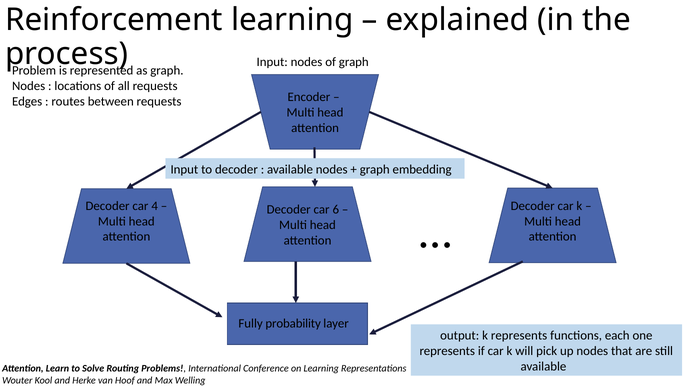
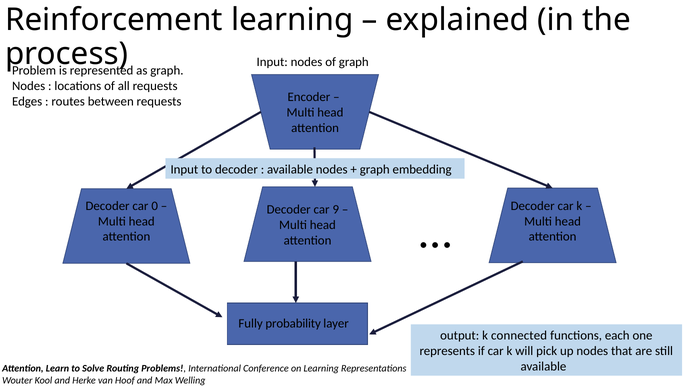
4: 4 -> 0
6: 6 -> 9
k represents: represents -> connected
